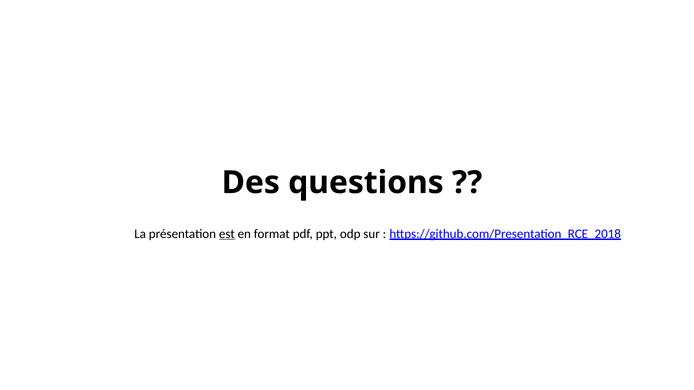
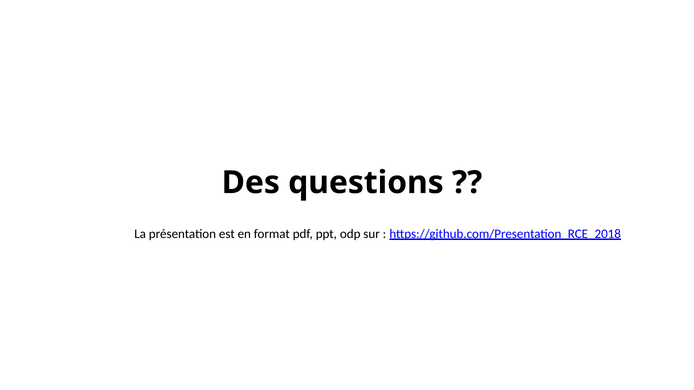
est underline: present -> none
